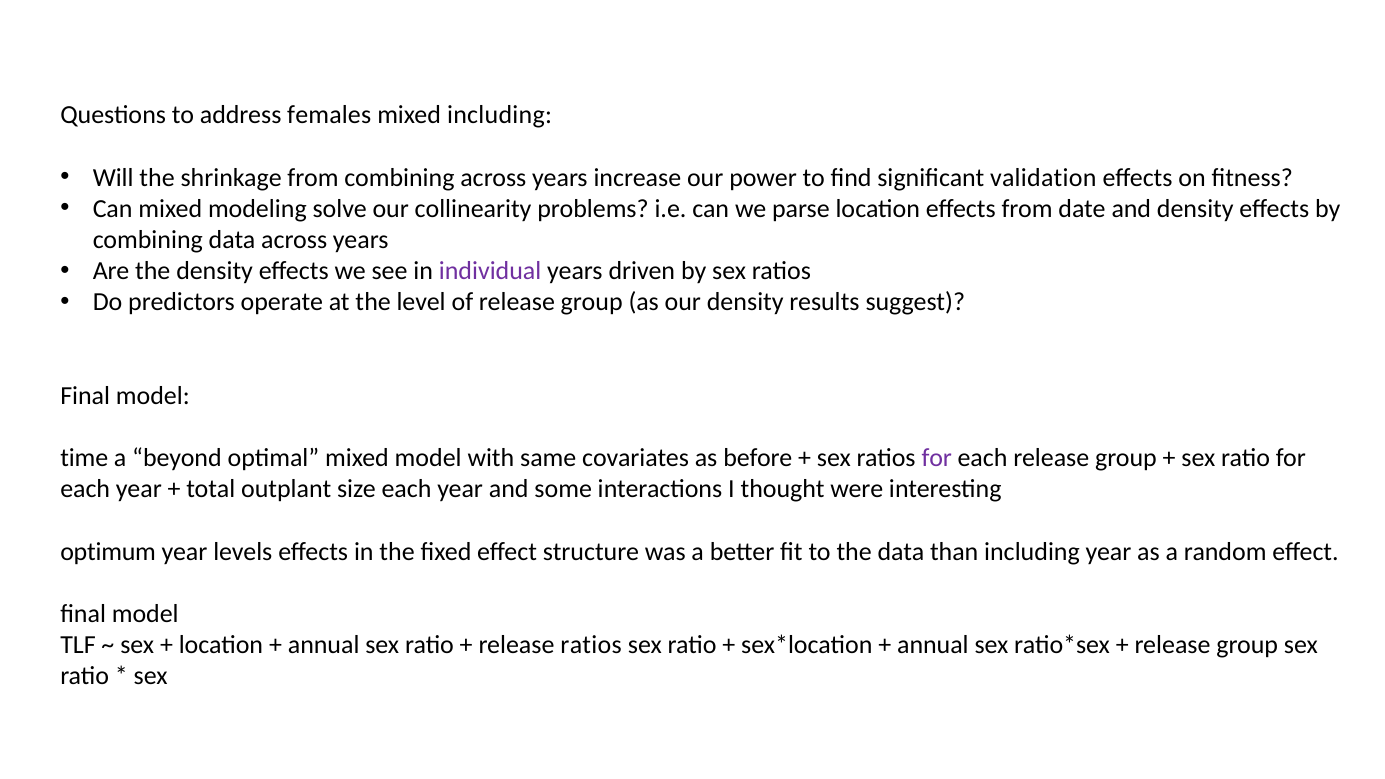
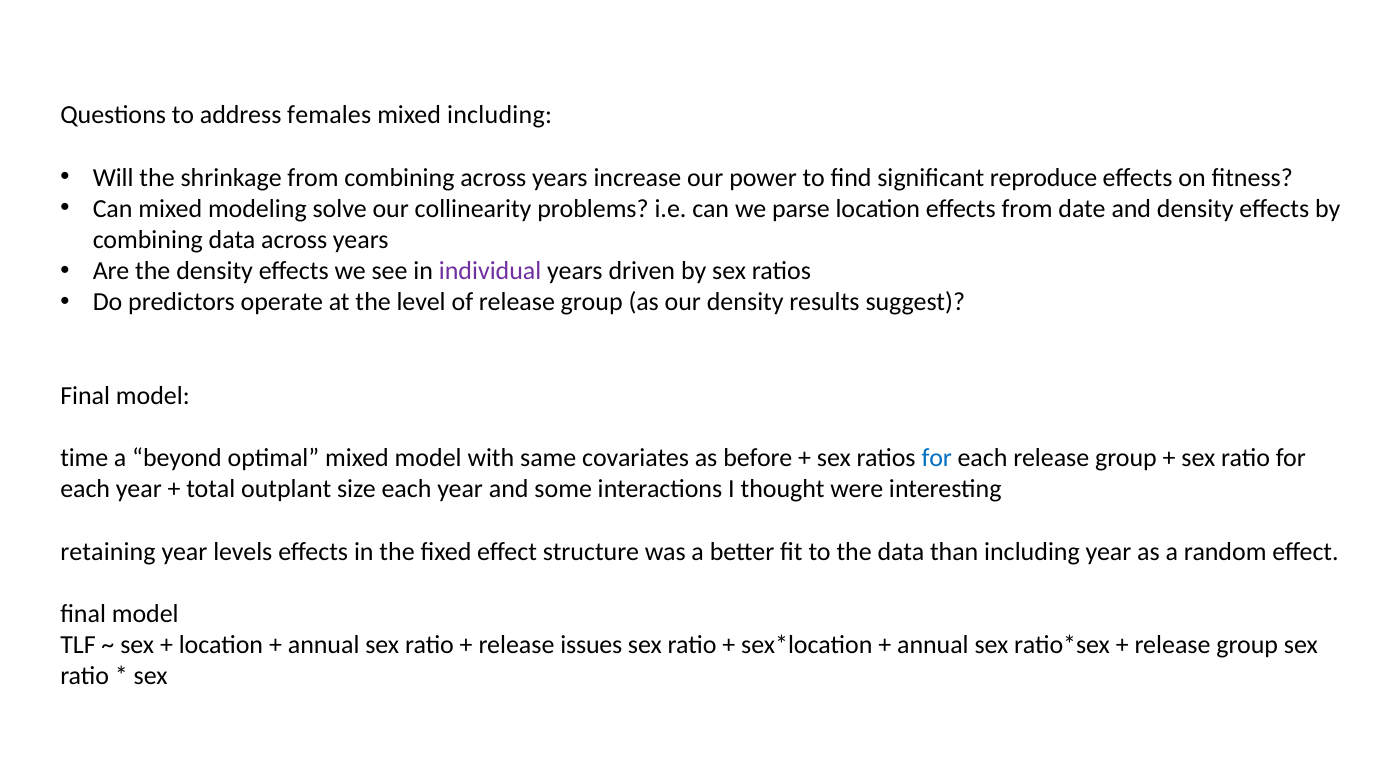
validation: validation -> reproduce
for at (937, 458) colour: purple -> blue
optimum: optimum -> retaining
release ratios: ratios -> issues
